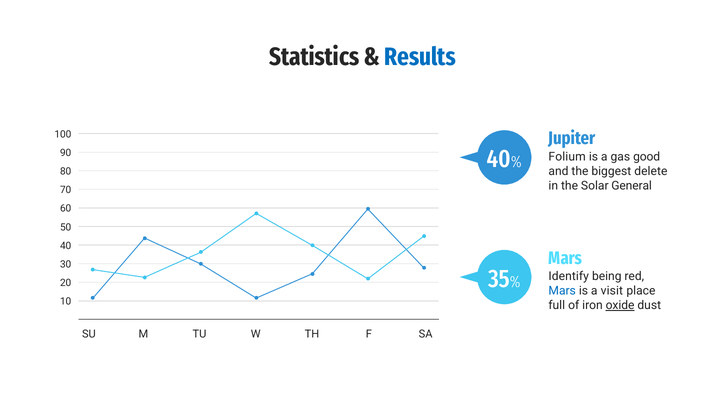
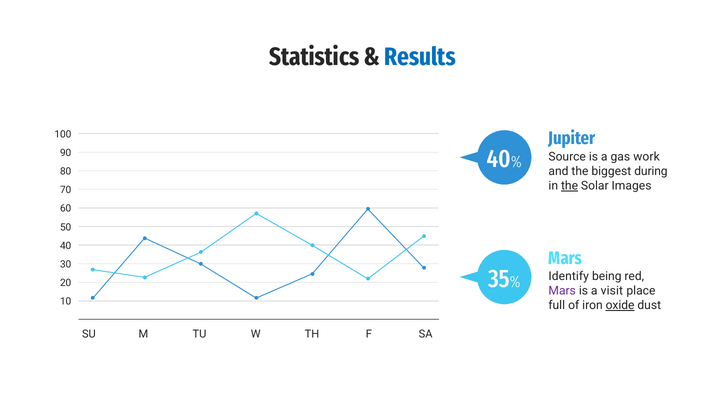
Folium: Folium -> Source
good: good -> work
delete: delete -> during
the at (570, 186) underline: none -> present
General: General -> Images
Mars at (562, 291) colour: blue -> purple
